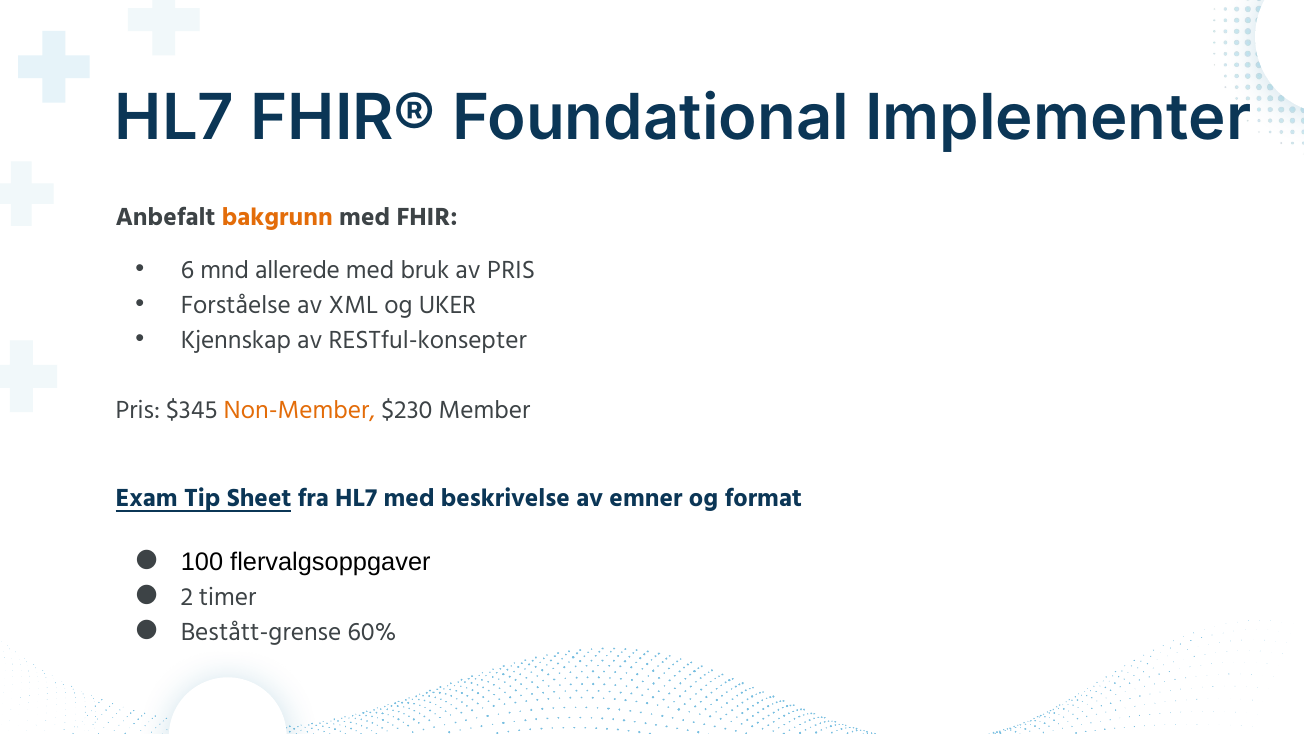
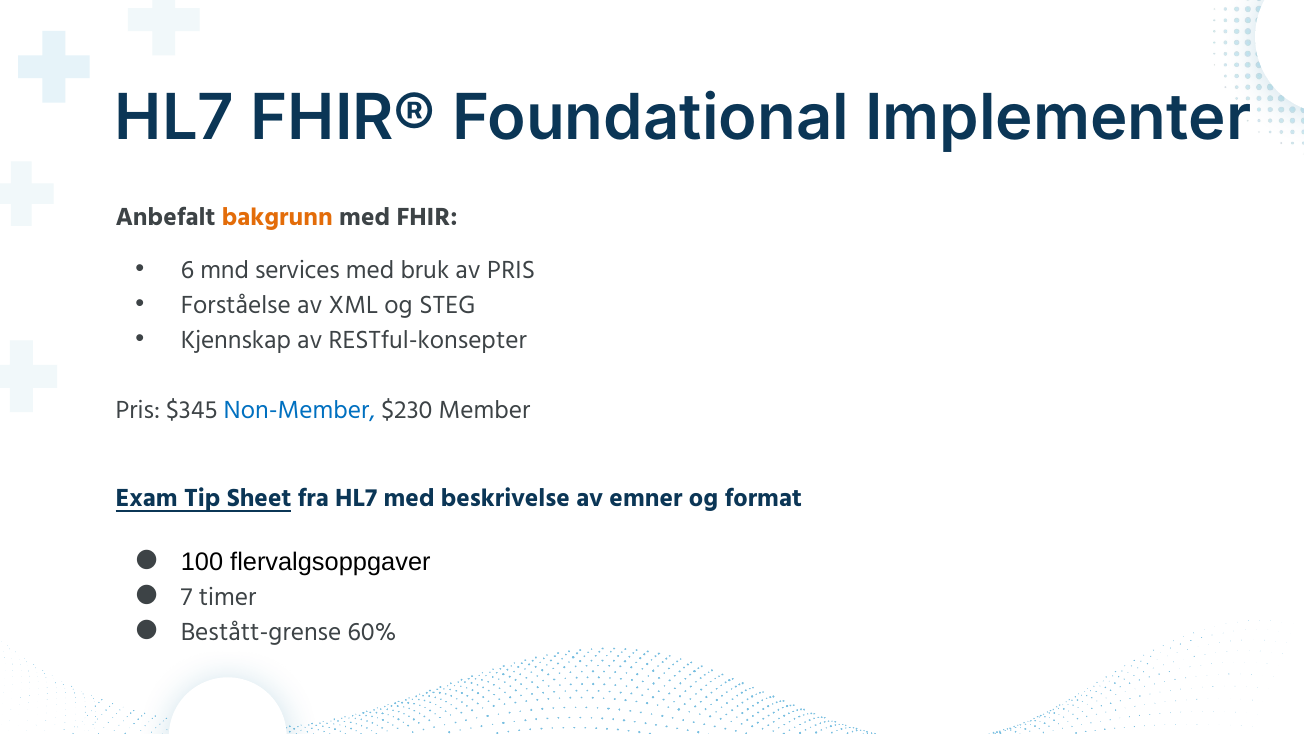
allerede: allerede -> services
UKER: UKER -> STEG
Non-Member colour: orange -> blue
2: 2 -> 7
